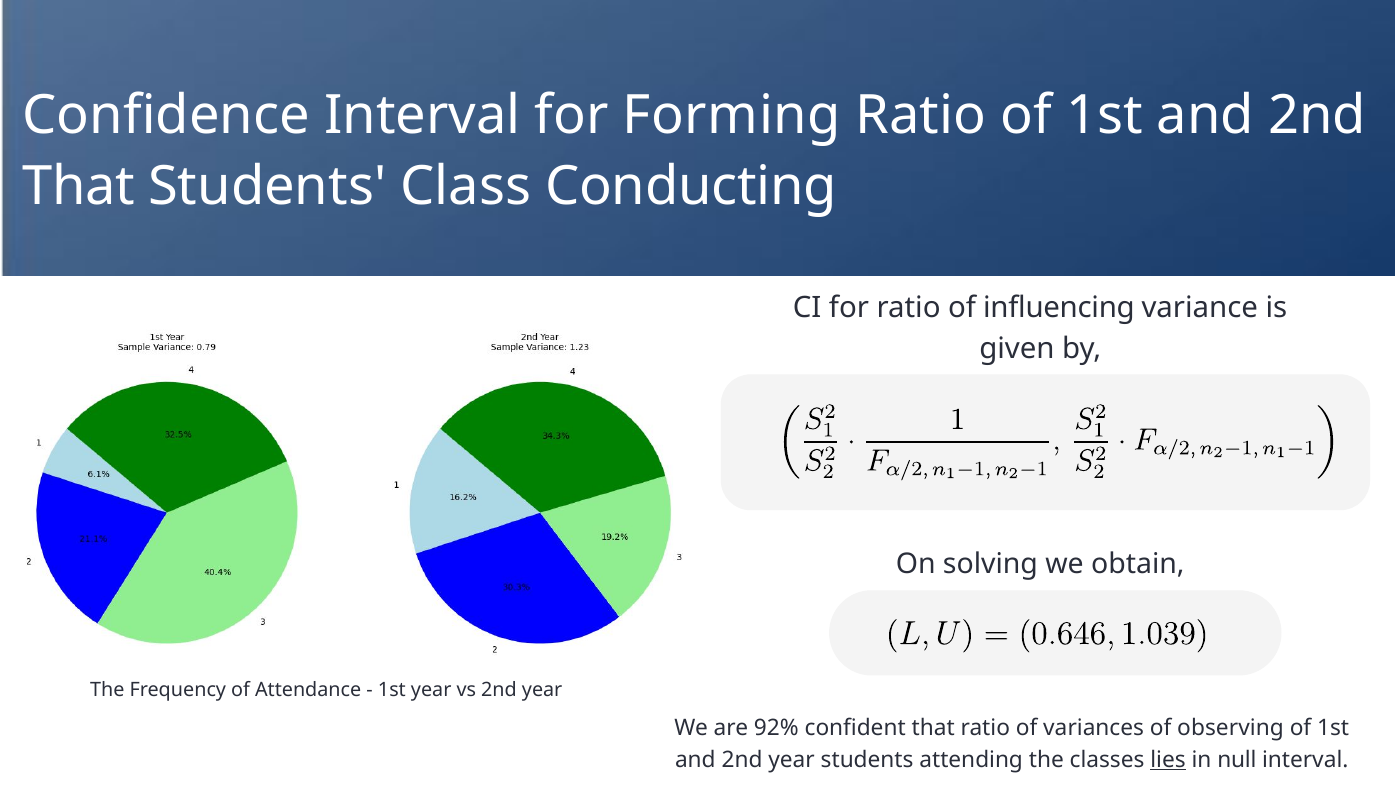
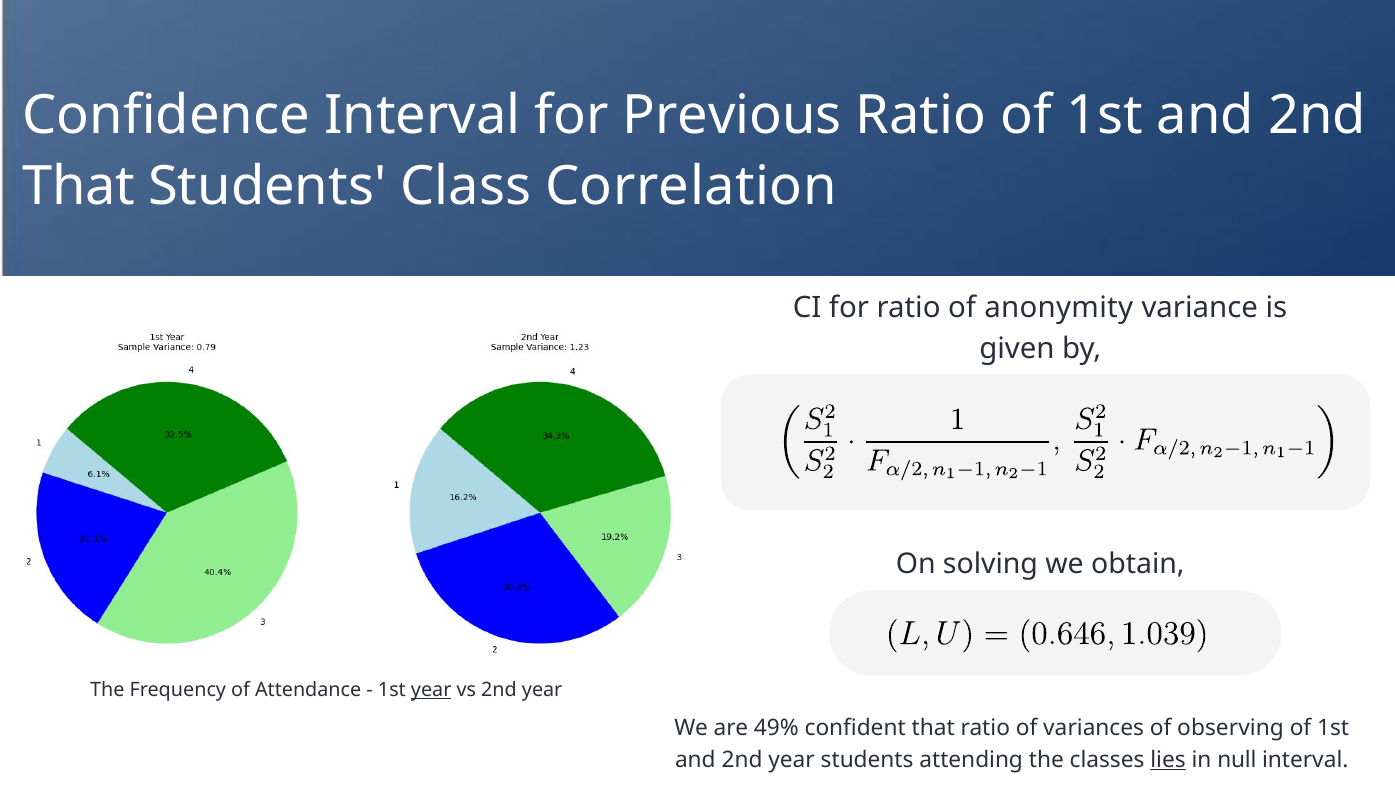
Forming: Forming -> Previous
Conducting: Conducting -> Correlation
influencing: influencing -> anonymity
year at (431, 690) underline: none -> present
92%: 92% -> 49%
